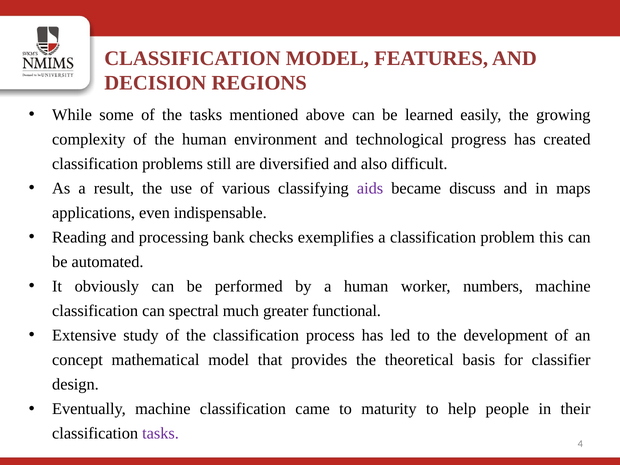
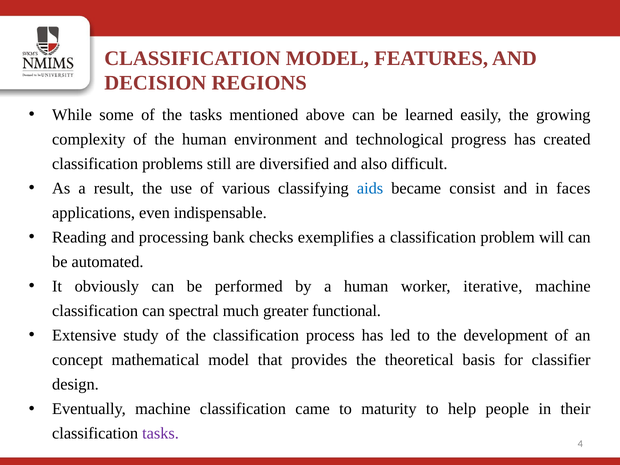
aids colour: purple -> blue
discuss: discuss -> consist
maps: maps -> faces
this: this -> will
numbers: numbers -> iterative
